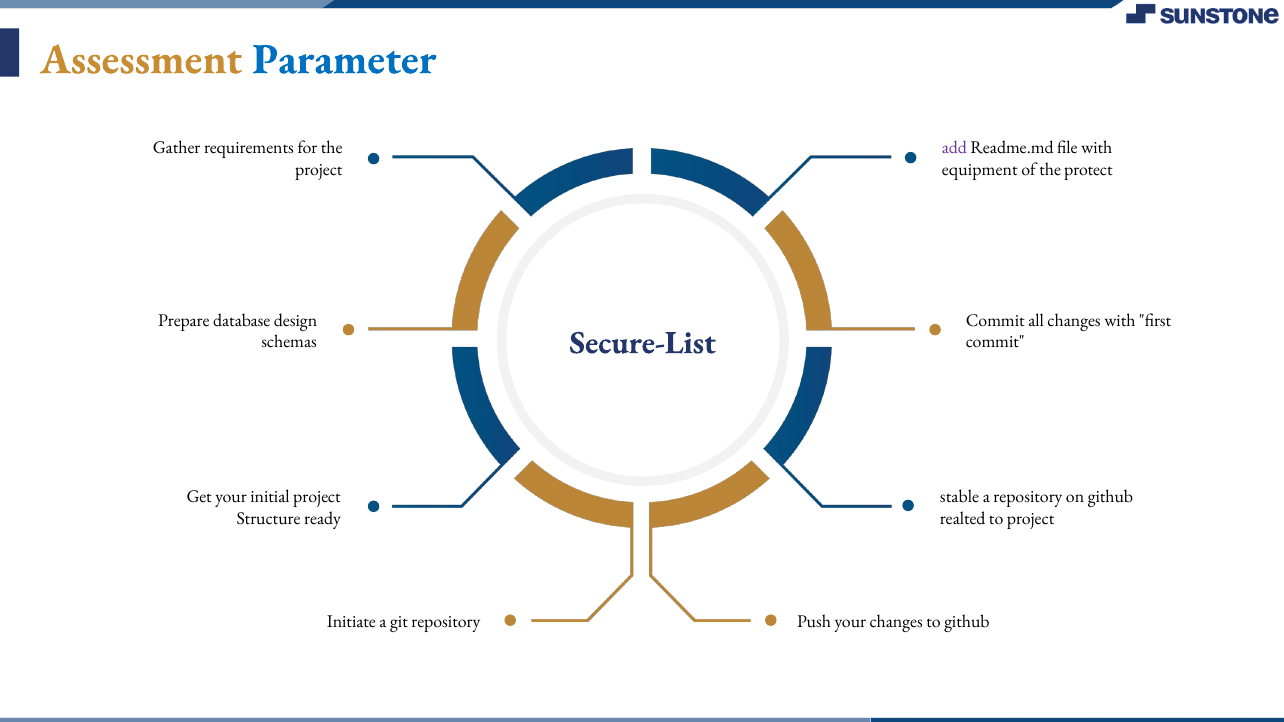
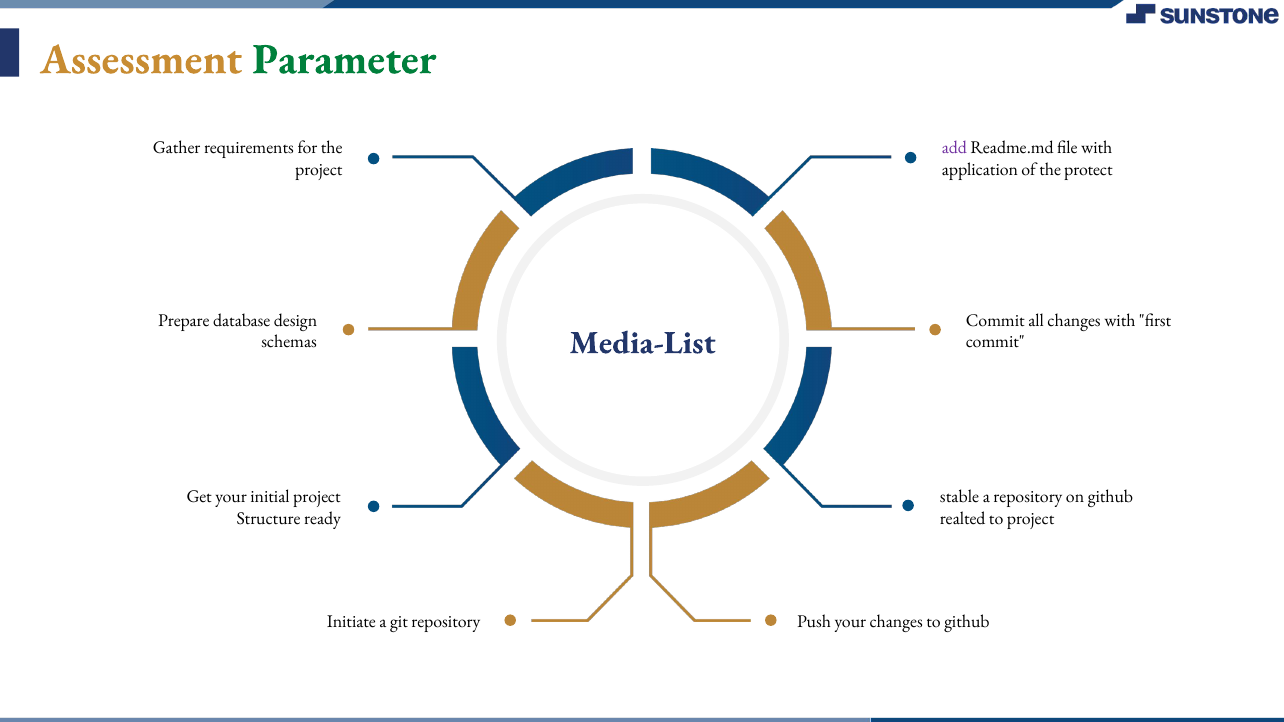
Parameter colour: blue -> green
equipment: equipment -> application
Secure-List: Secure-List -> Media-List
